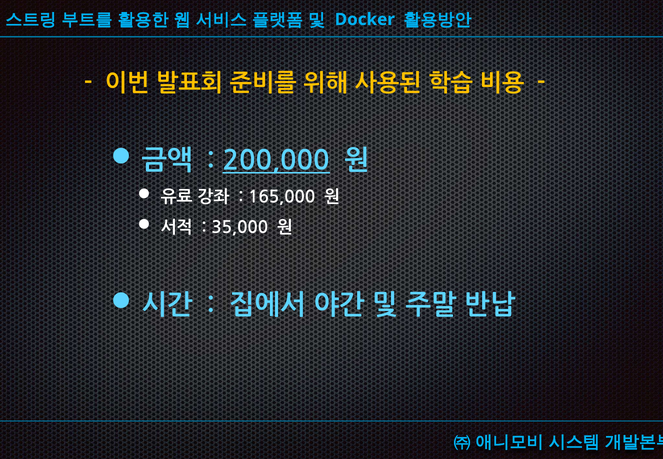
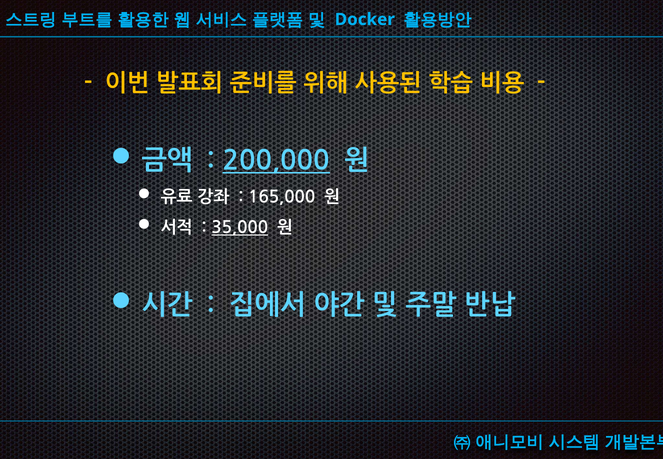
35,000 underline: none -> present
